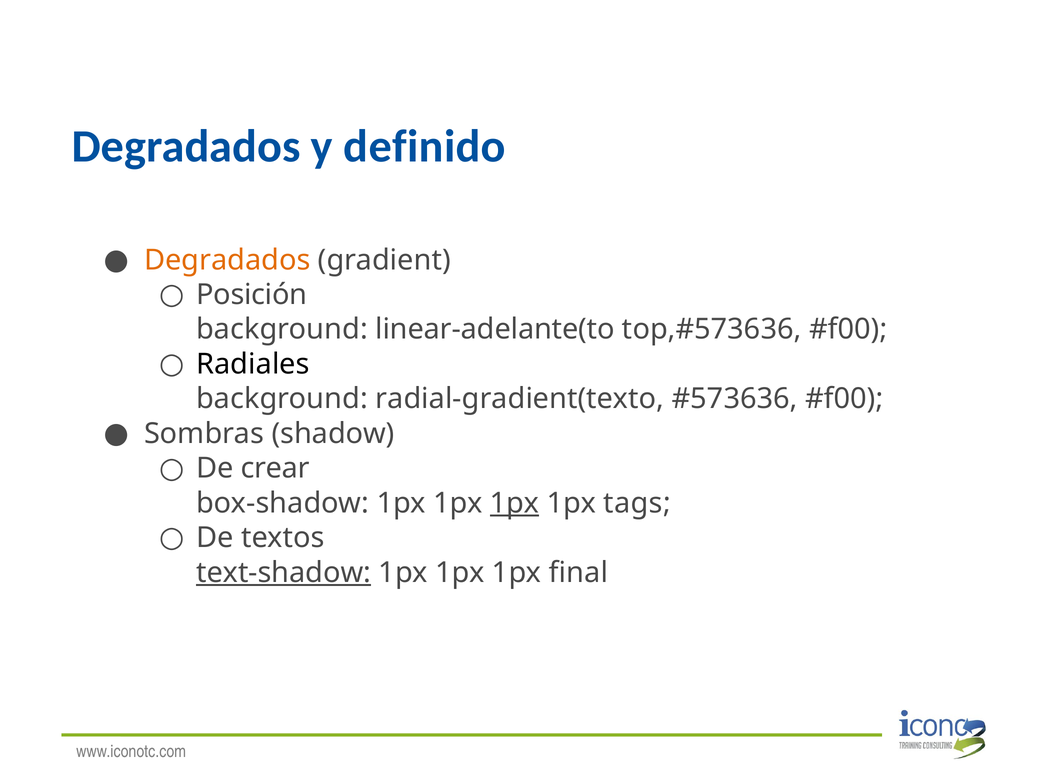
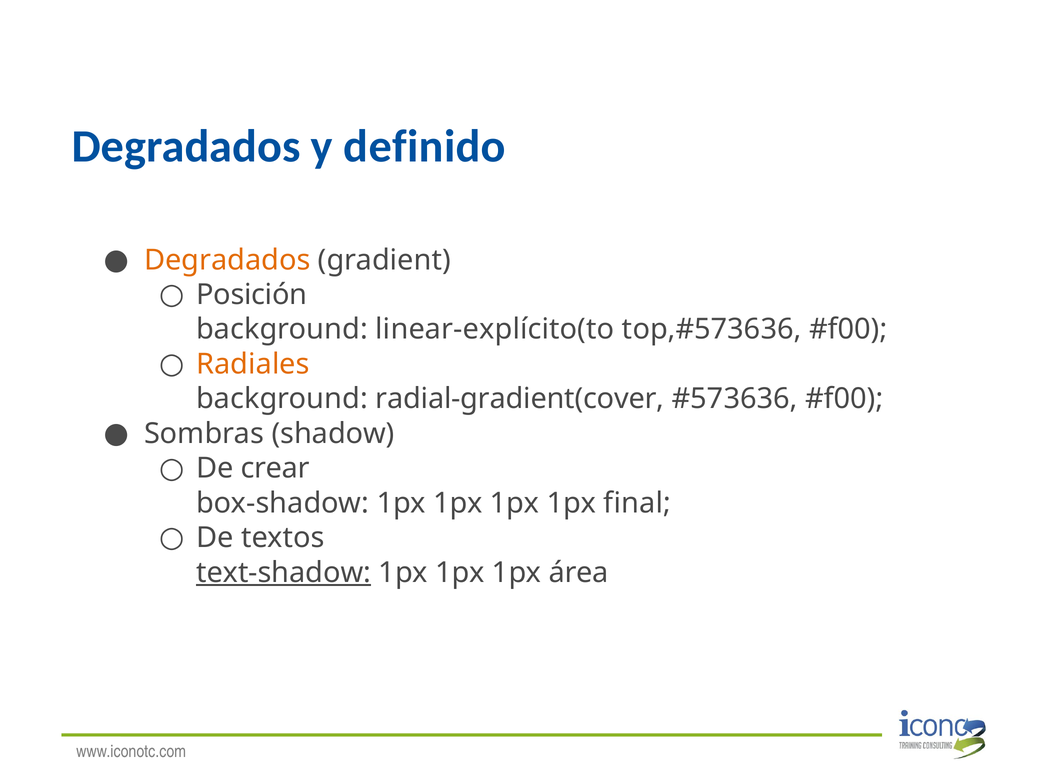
linear-adelante(to: linear-adelante(to -> linear-explícito(to
Radiales colour: black -> orange
radial-gradient(texto: radial-gradient(texto -> radial-gradient(cover
1px at (515, 503) underline: present -> none
tags: tags -> final
final: final -> área
